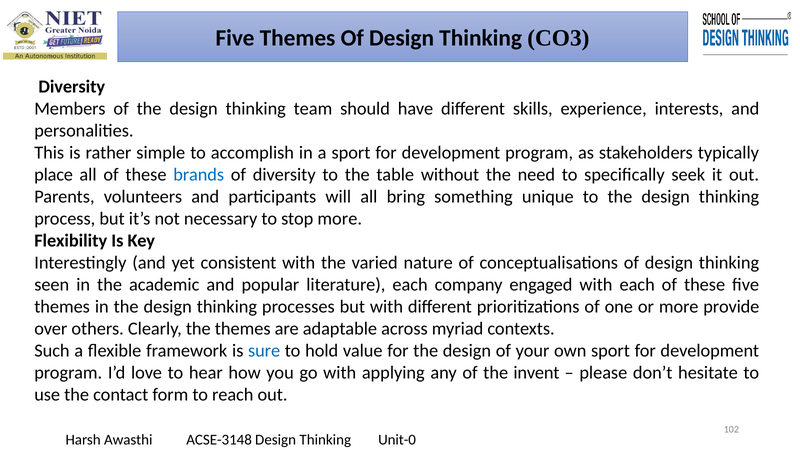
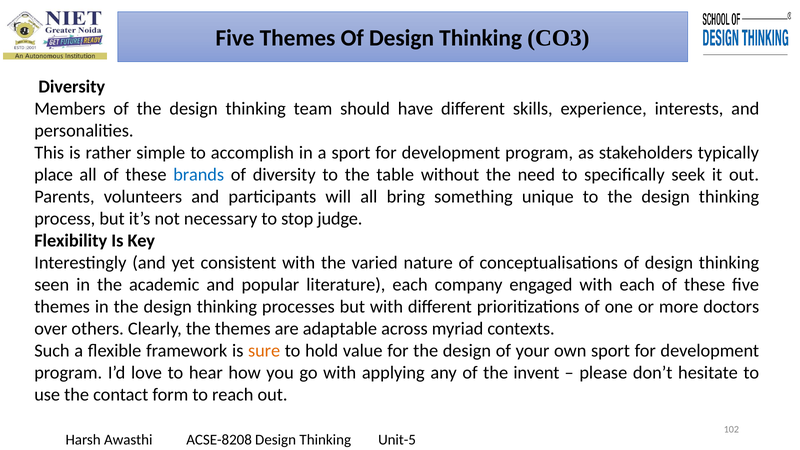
stop more: more -> judge
provide: provide -> doctors
sure colour: blue -> orange
ACSE-3148: ACSE-3148 -> ACSE-8208
Unit-0: Unit-0 -> Unit-5
